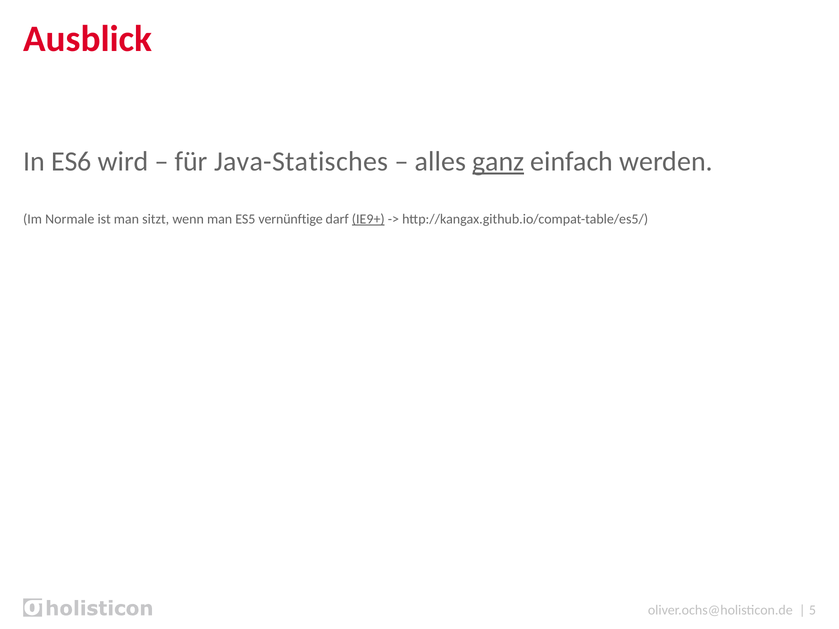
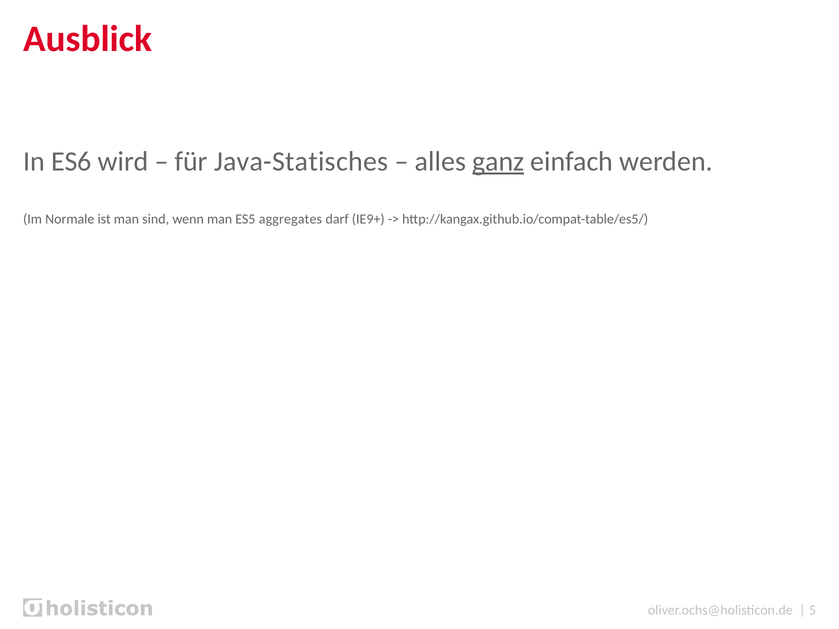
sitzt: sitzt -> sind
vernünftige: vernünftige -> aggregates
IE9+ underline: present -> none
